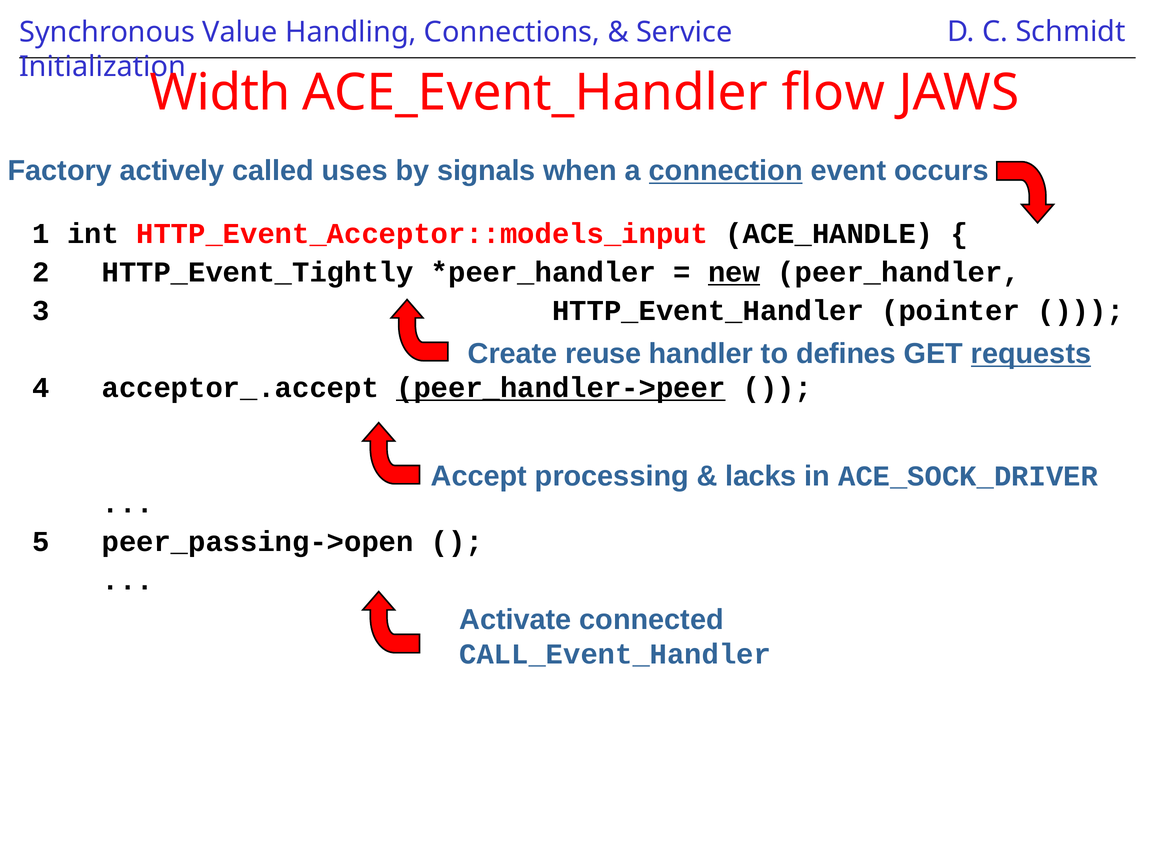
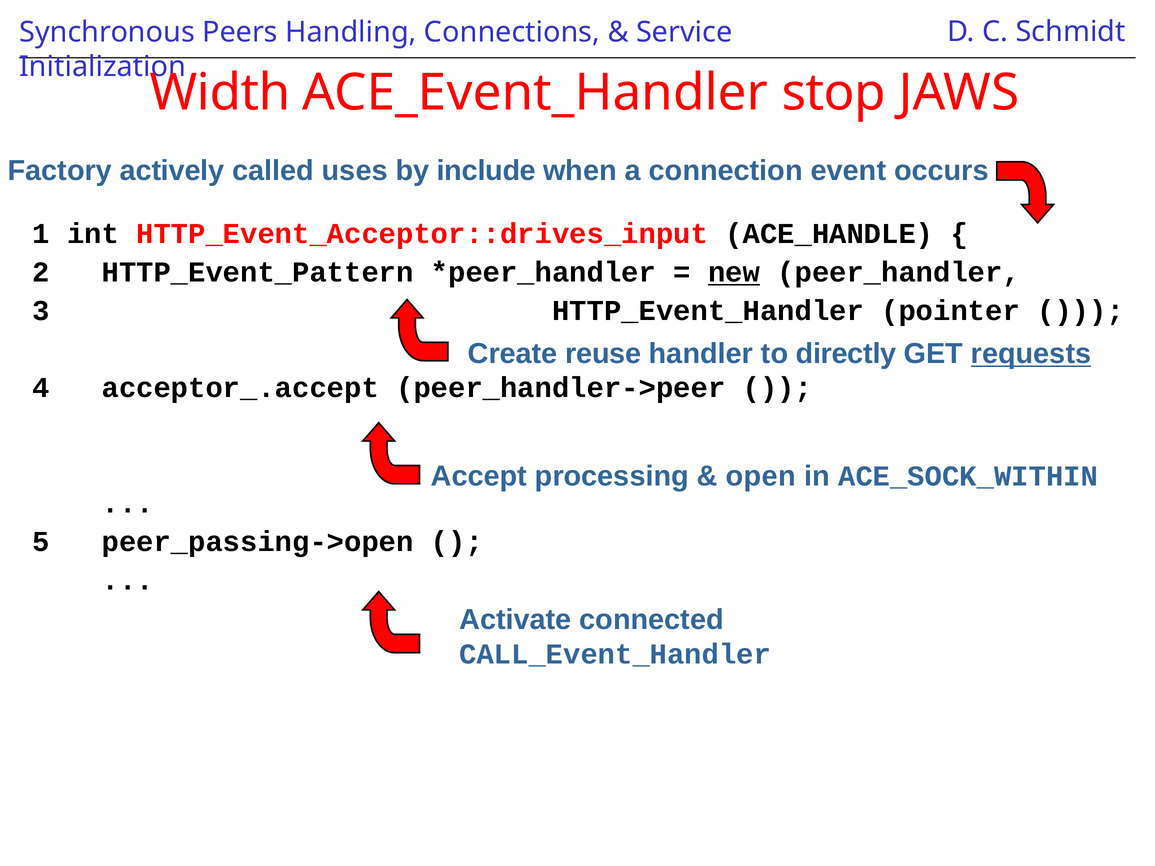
Value: Value -> Peers
flow: flow -> stop
signals: signals -> include
connection underline: present -> none
HTTP_Event_Acceptor::models_input: HTTP_Event_Acceptor::models_input -> HTTP_Event_Acceptor::drives_input
HTTP_Event_Tightly: HTTP_Event_Tightly -> HTTP_Event_Pattern
defines: defines -> directly
peer_handler->peer underline: present -> none
lacks: lacks -> open
ACE_SOCK_DRIVER: ACE_SOCK_DRIVER -> ACE_SOCK_WITHIN
